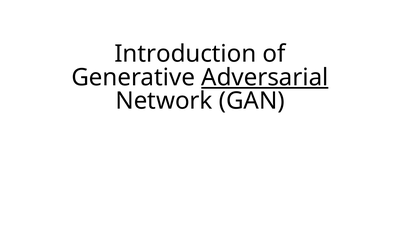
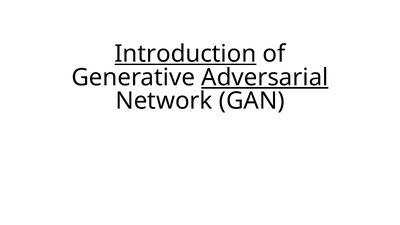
Introduction underline: none -> present
